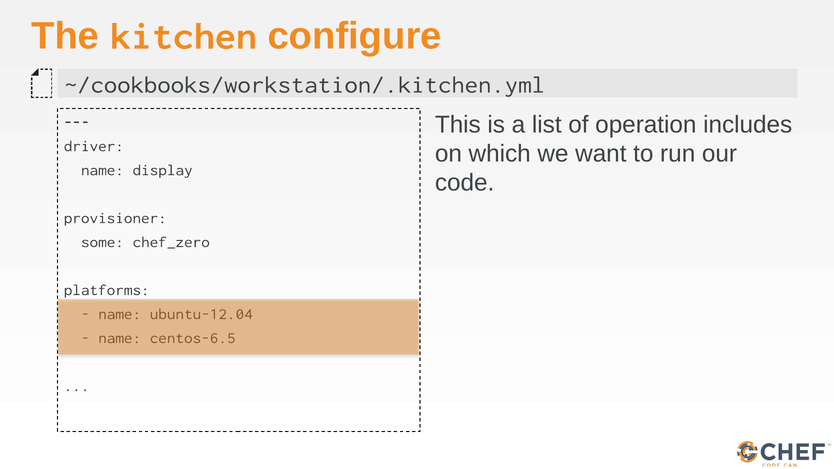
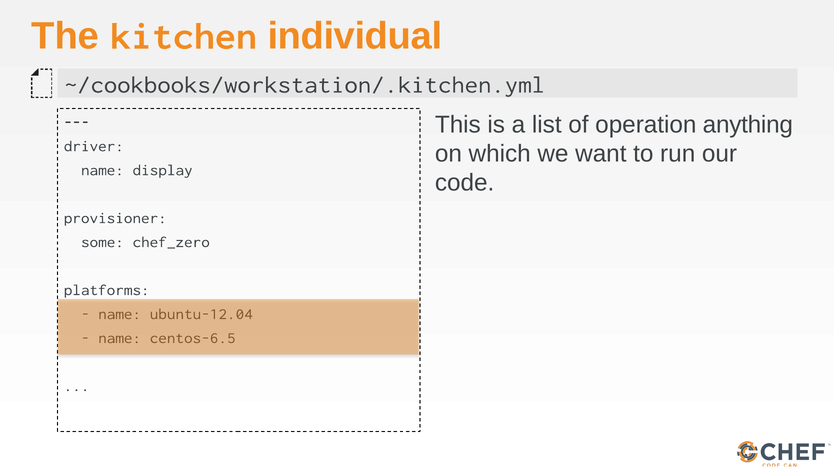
configure: configure -> individual
includes: includes -> anything
